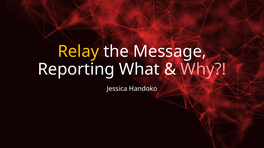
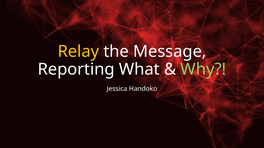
Why colour: pink -> light green
